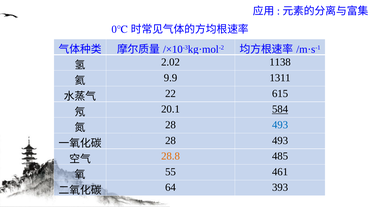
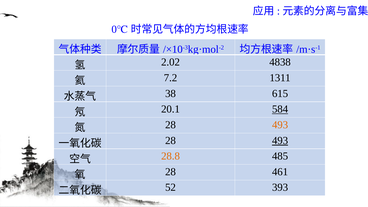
1138: 1138 -> 4838
9.9: 9.9 -> 7.2
22: 22 -> 38
493 at (280, 125) colour: blue -> orange
493 at (280, 140) underline: none -> present
55 at (171, 172): 55 -> 28
64: 64 -> 52
